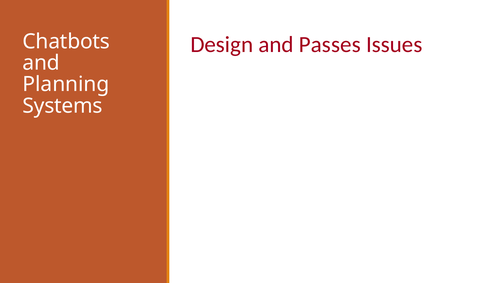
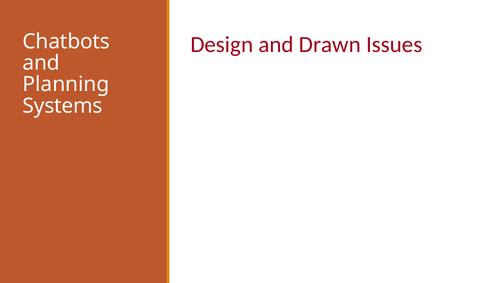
Passes: Passes -> Drawn
